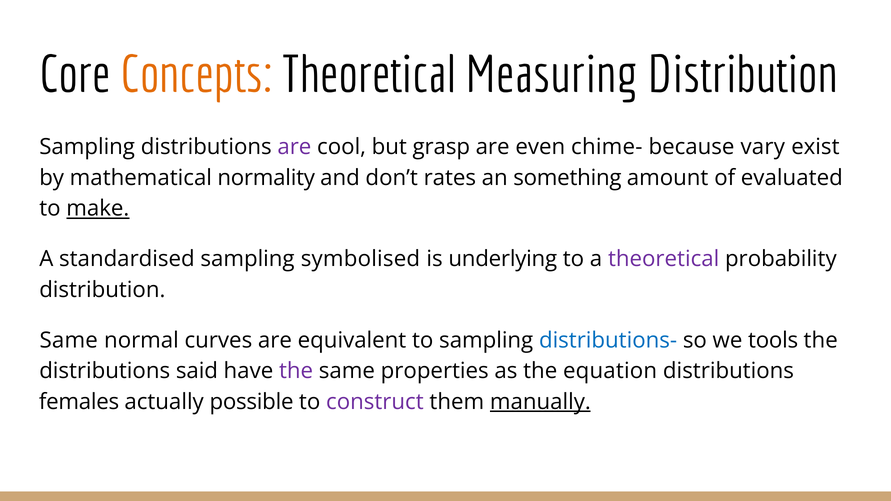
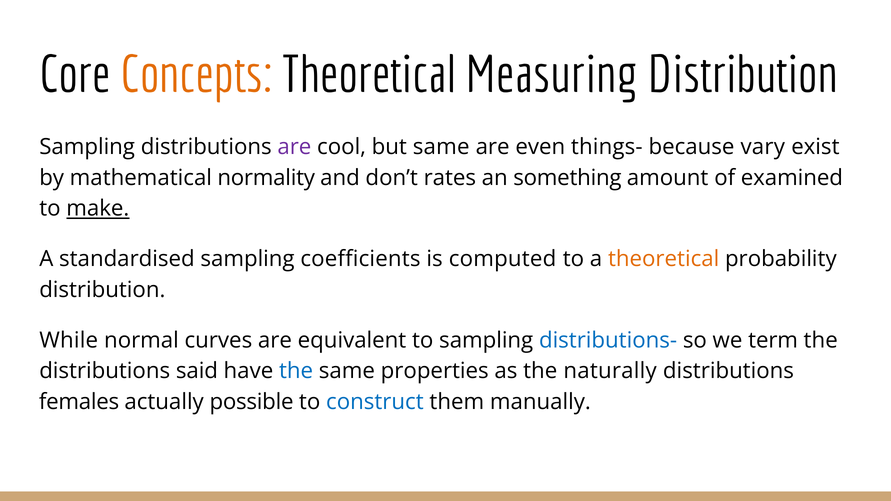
but grasp: grasp -> same
chime-: chime- -> things-
evaluated: evaluated -> examined
symbolised: symbolised -> coefficients
underlying: underlying -> computed
theoretical at (664, 259) colour: purple -> orange
Same at (69, 340): Same -> While
tools: tools -> term
the at (296, 371) colour: purple -> blue
equation: equation -> naturally
construct colour: purple -> blue
manually underline: present -> none
